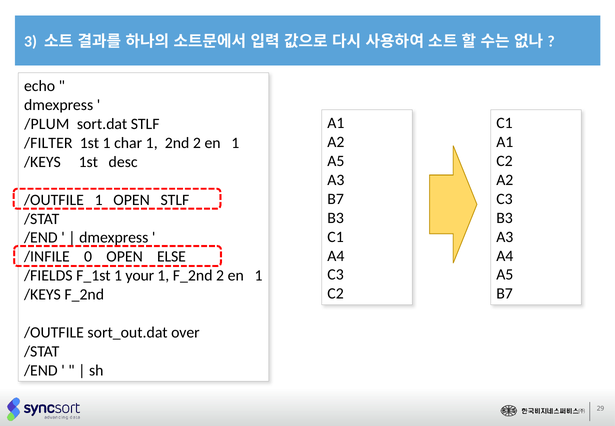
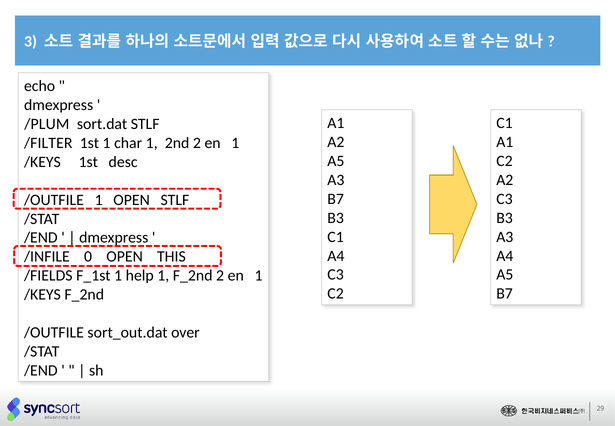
ELSE: ELSE -> THIS
your: your -> help
